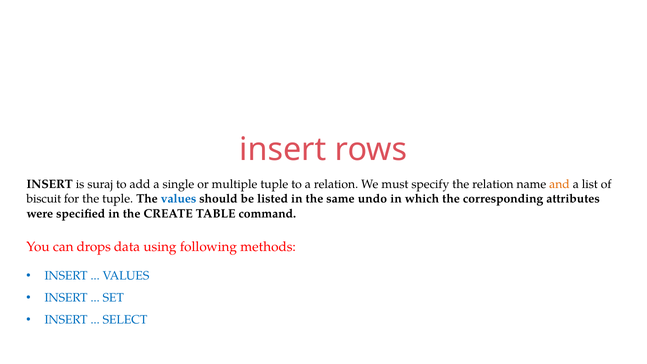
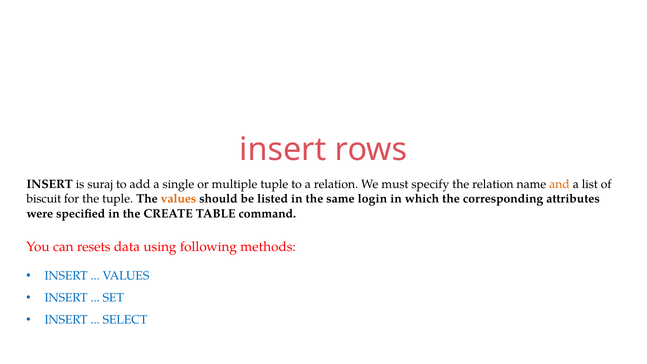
values at (179, 199) colour: blue -> orange
undo: undo -> login
drops: drops -> resets
